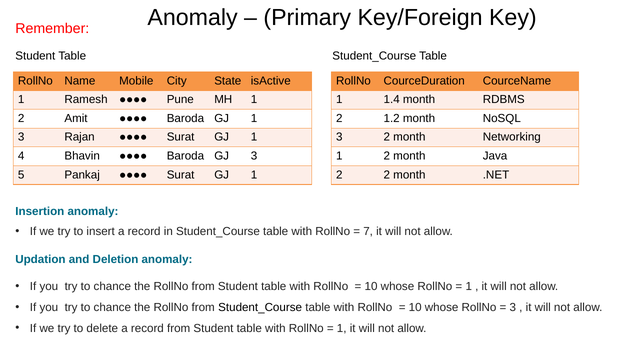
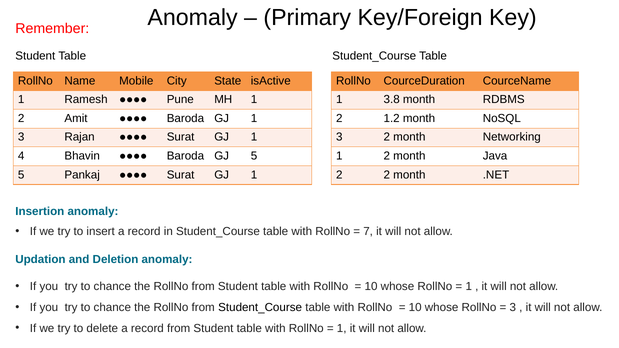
1.4: 1.4 -> 3.8
GJ 3: 3 -> 5
